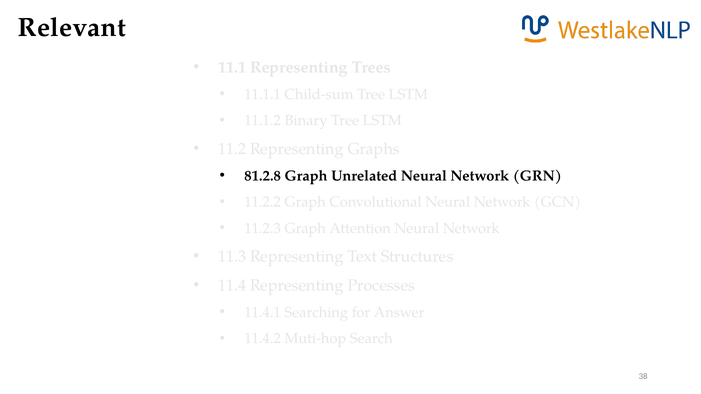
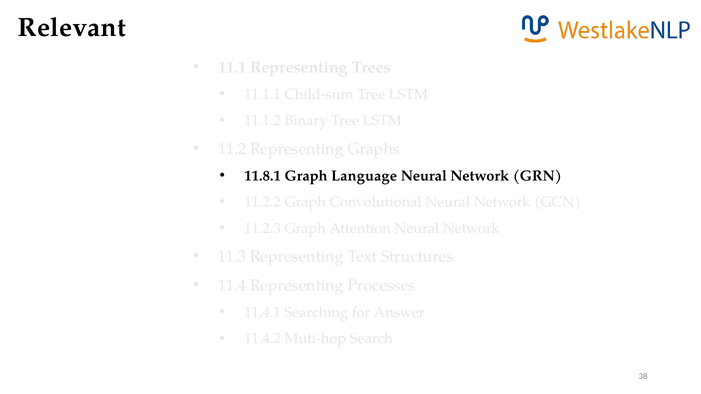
81.2.8: 81.2.8 -> 11.8.1
Unrelated: Unrelated -> Language
